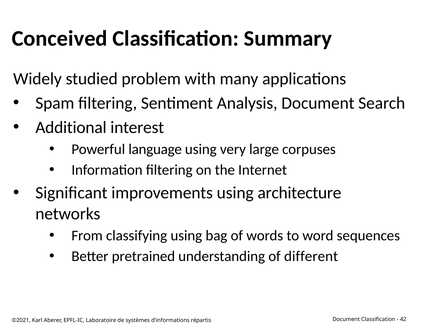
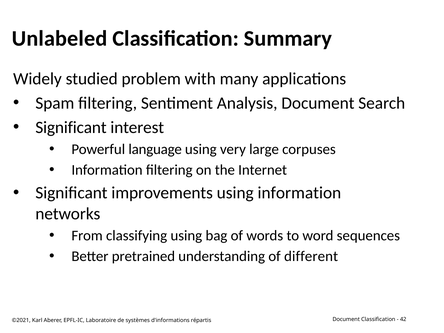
Conceived: Conceived -> Unlabeled
Additional at (71, 127): Additional -> Significant
using architecture: architecture -> information
